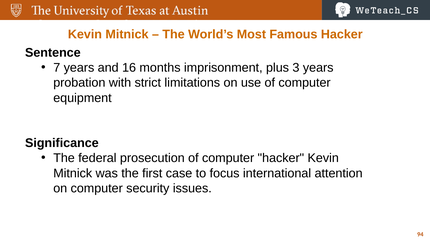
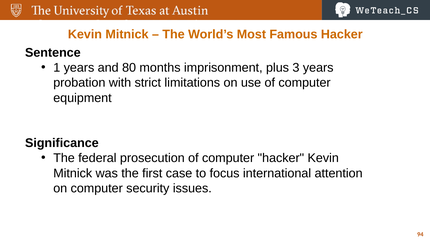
7: 7 -> 1
16: 16 -> 80
